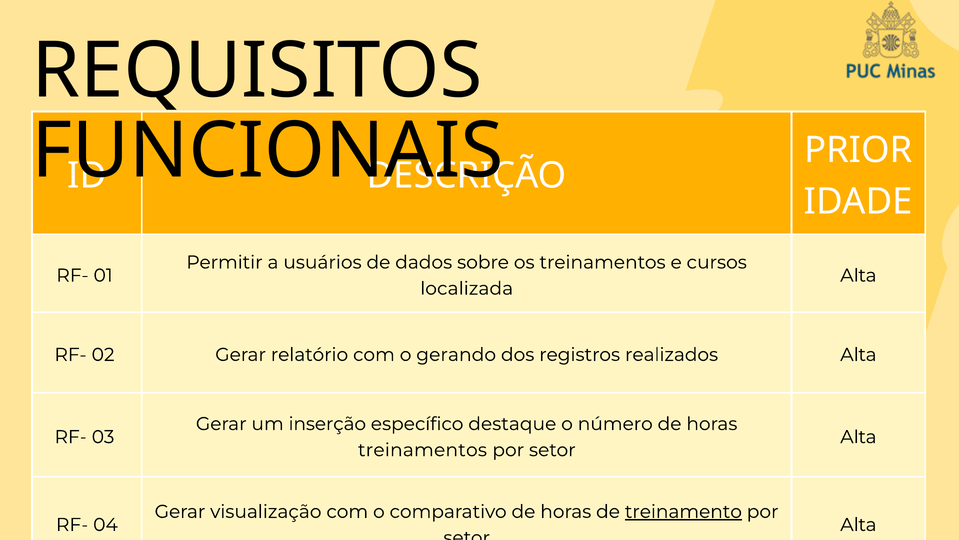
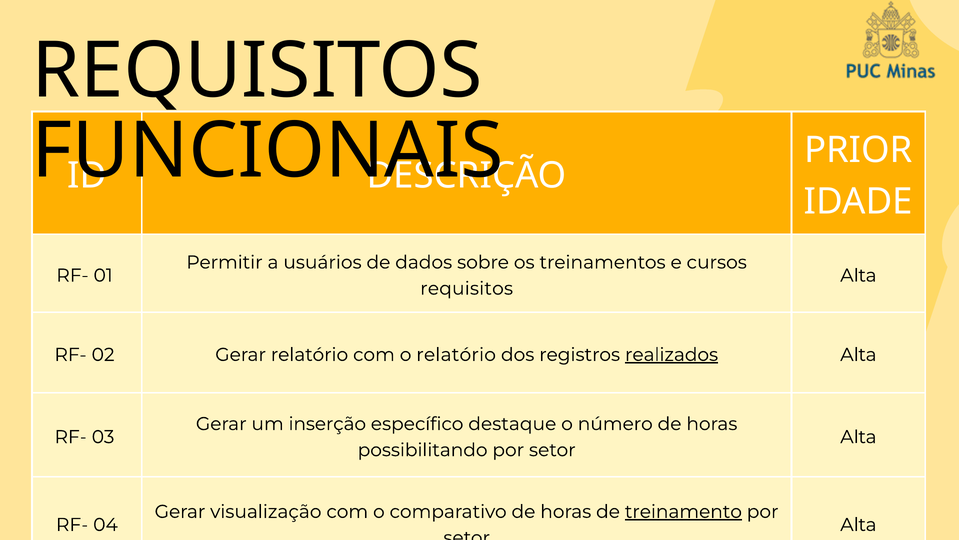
localizada at (467, 288): localizada -> requisitos
o gerando: gerando -> relatório
realizados underline: none -> present
treinamentos at (422, 450): treinamentos -> possibilitando
